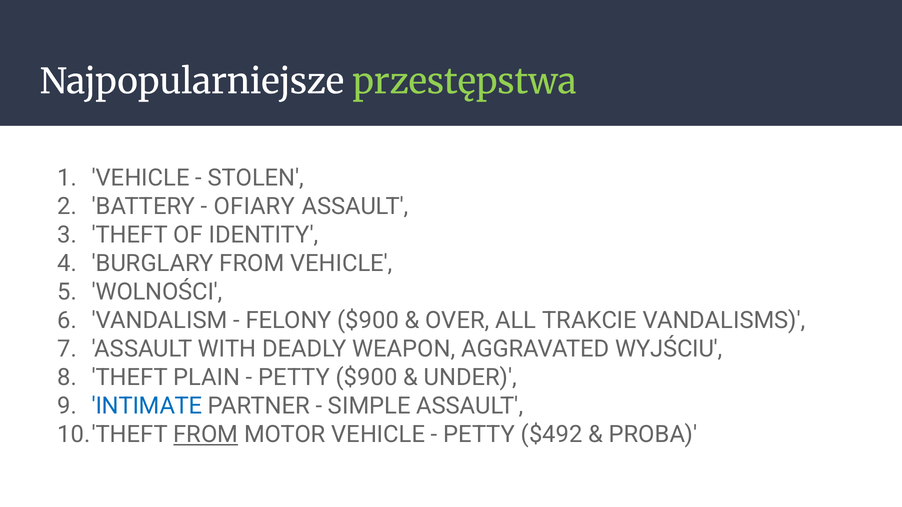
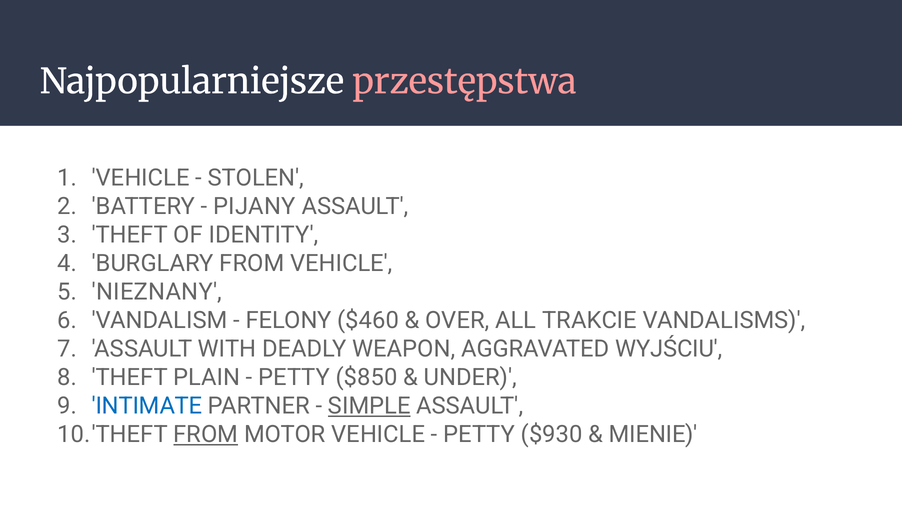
przestępstwa colour: light green -> pink
OFIARY: OFIARY -> PIJANY
WOLNOŚCI: WOLNOŚCI -> NIEZNANY
FELONY $900: $900 -> $460
PETTY $900: $900 -> $850
SIMPLE underline: none -> present
$492: $492 -> $930
PROBA: PROBA -> MIENIE
